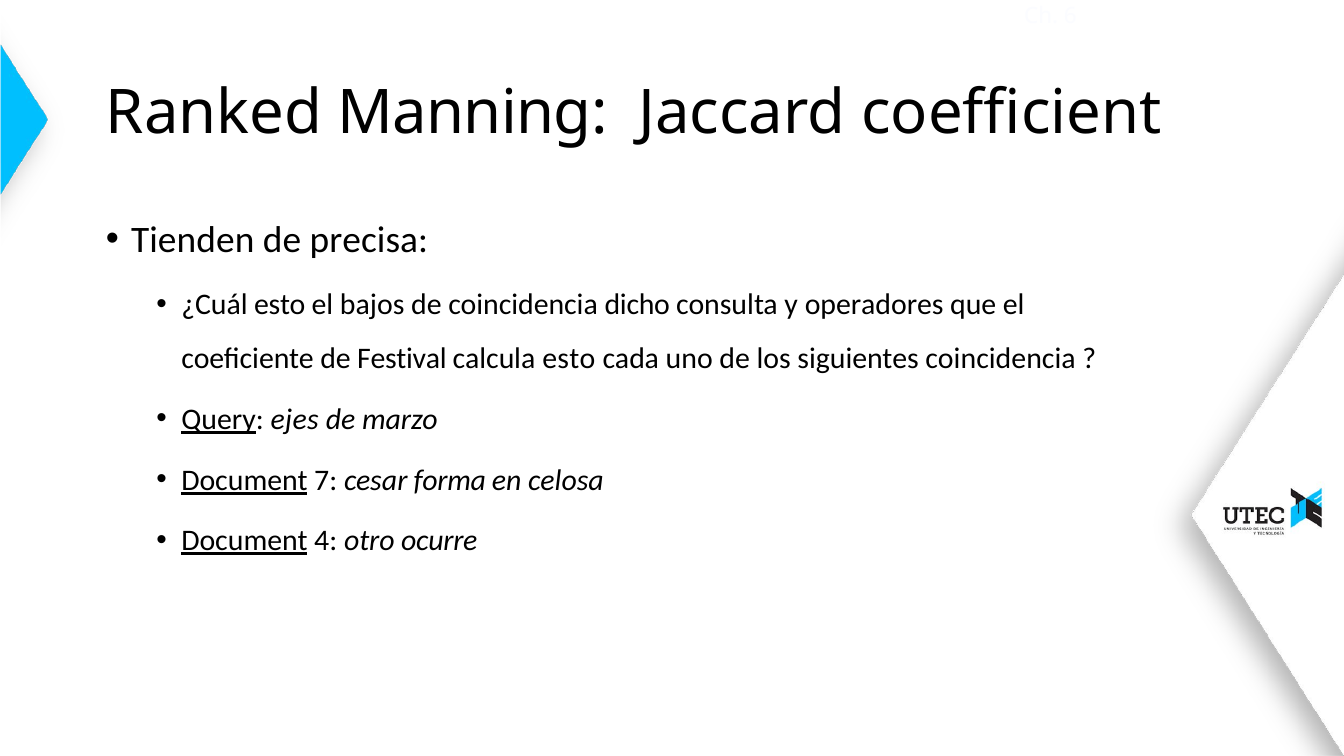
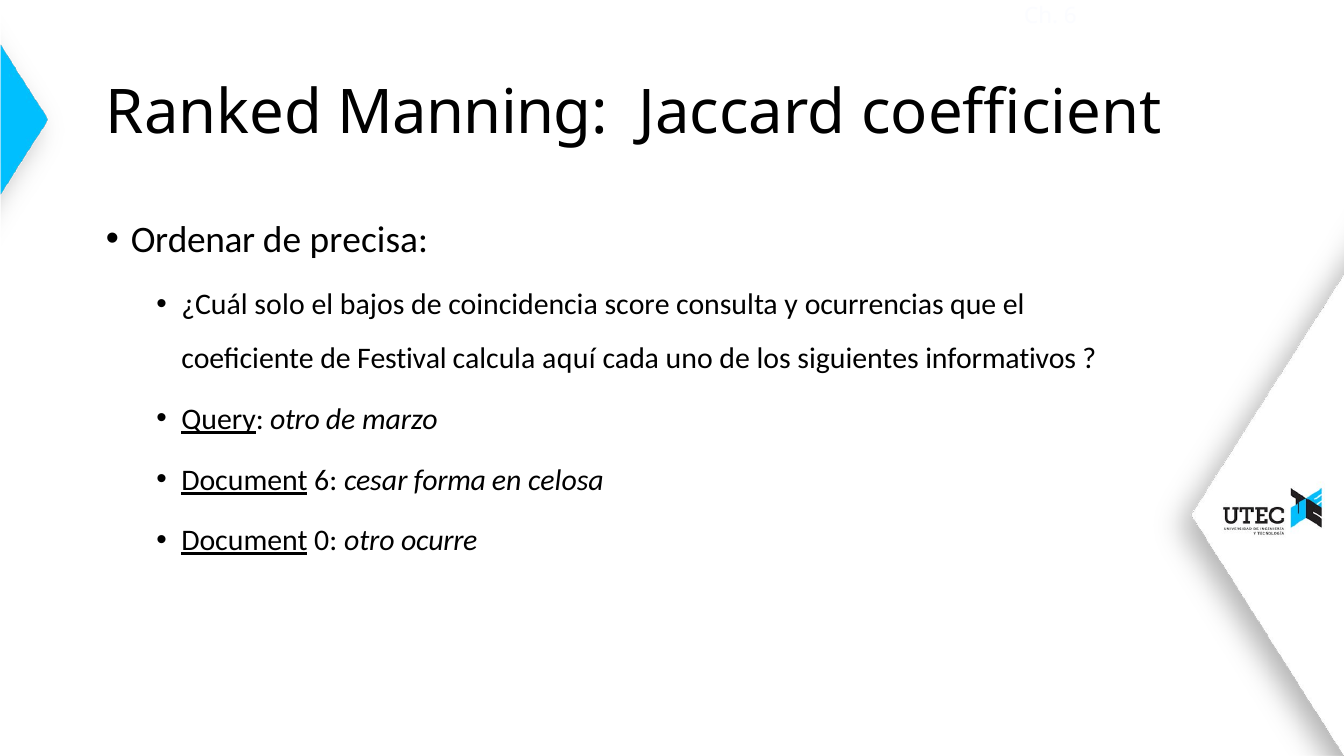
Tienden: Tienden -> Ordenar
¿Cuál esto: esto -> solo
dicho: dicho -> score
operadores: operadores -> ocurrencias
calcula esto: esto -> aquí
siguientes coincidencia: coincidencia -> informativos
Query ejes: ejes -> otro
Document 7: 7 -> 6
4: 4 -> 0
